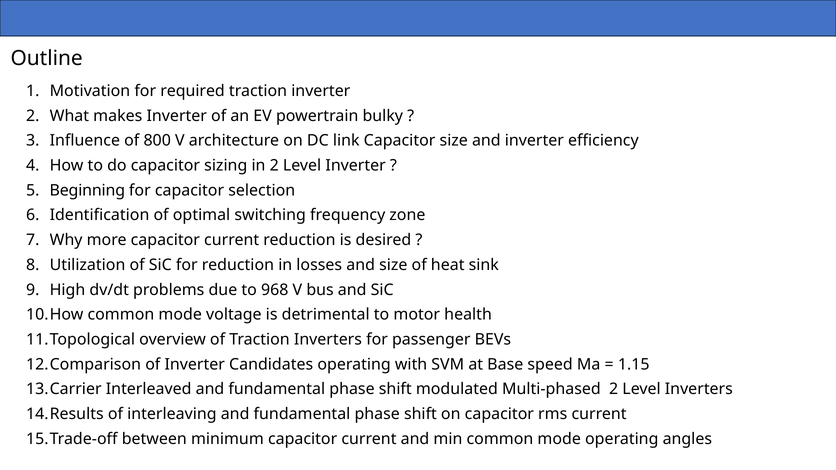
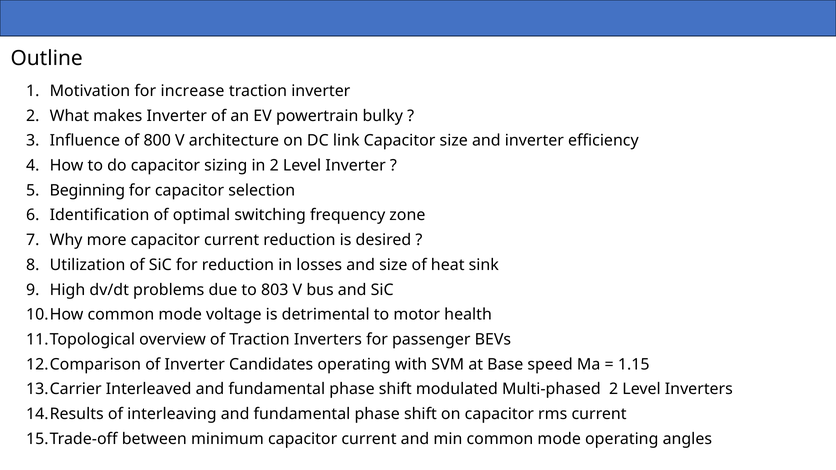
required: required -> increase
968: 968 -> 803
